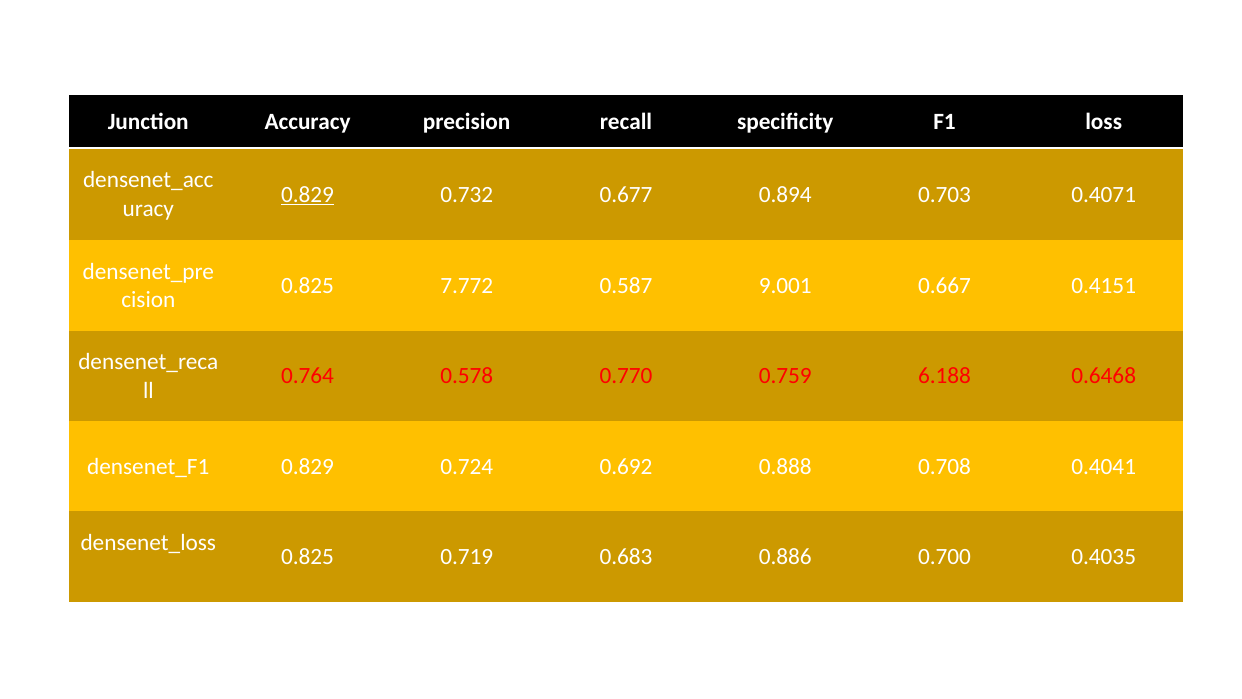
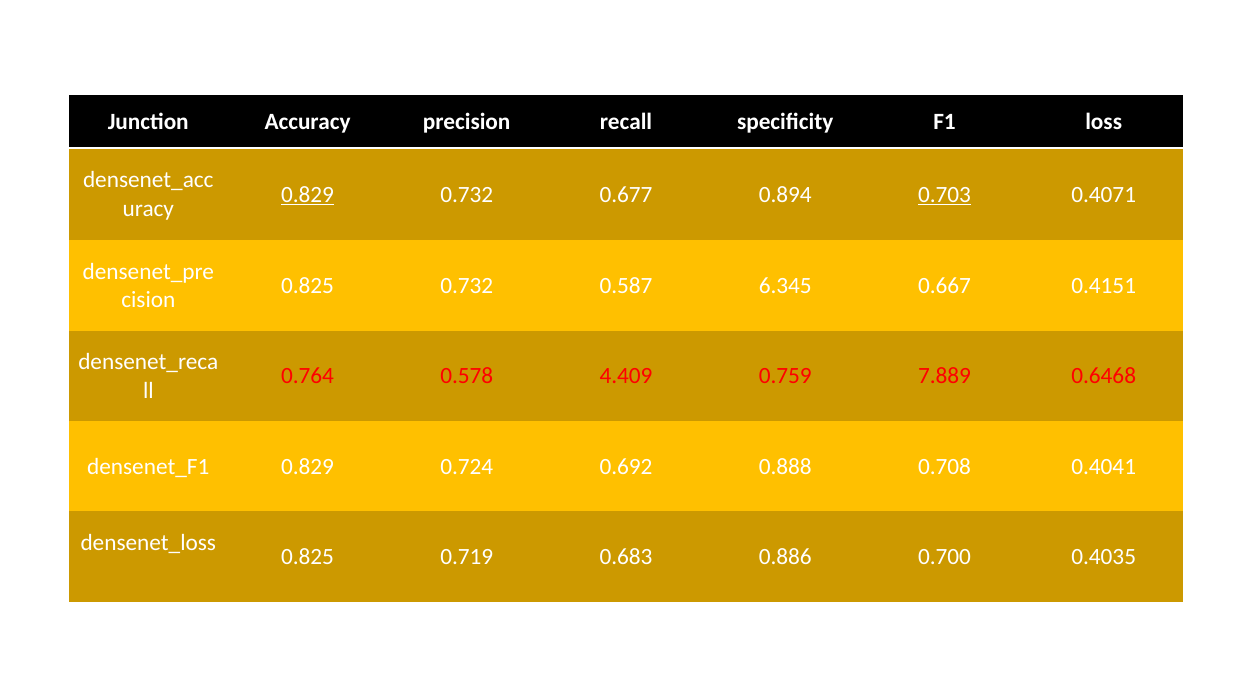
0.703 underline: none -> present
0.825 7.772: 7.772 -> 0.732
9.001: 9.001 -> 6.345
0.770: 0.770 -> 4.409
6.188: 6.188 -> 7.889
